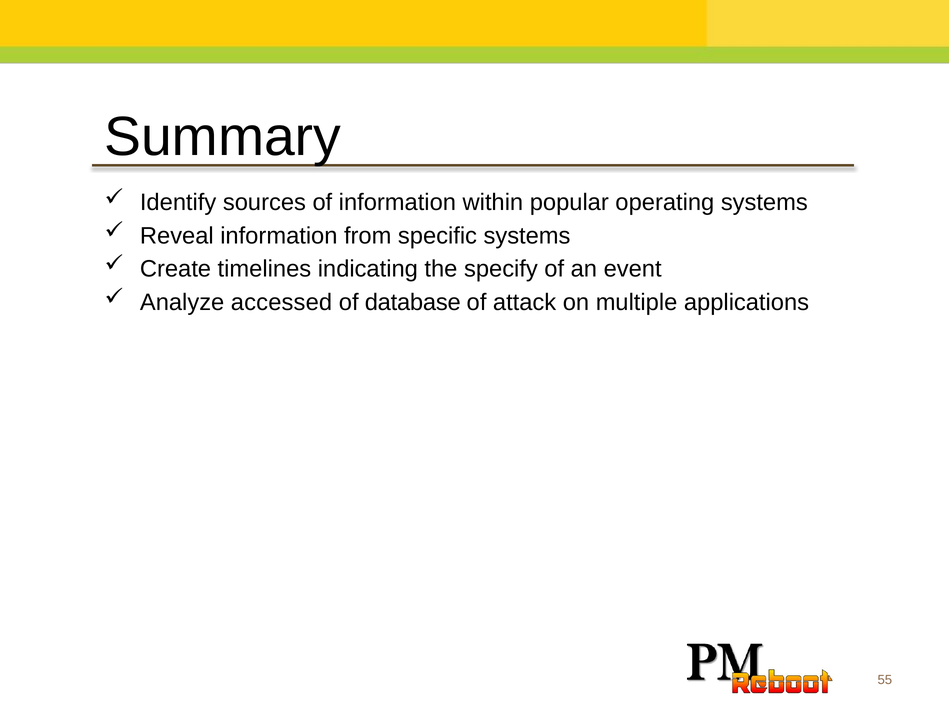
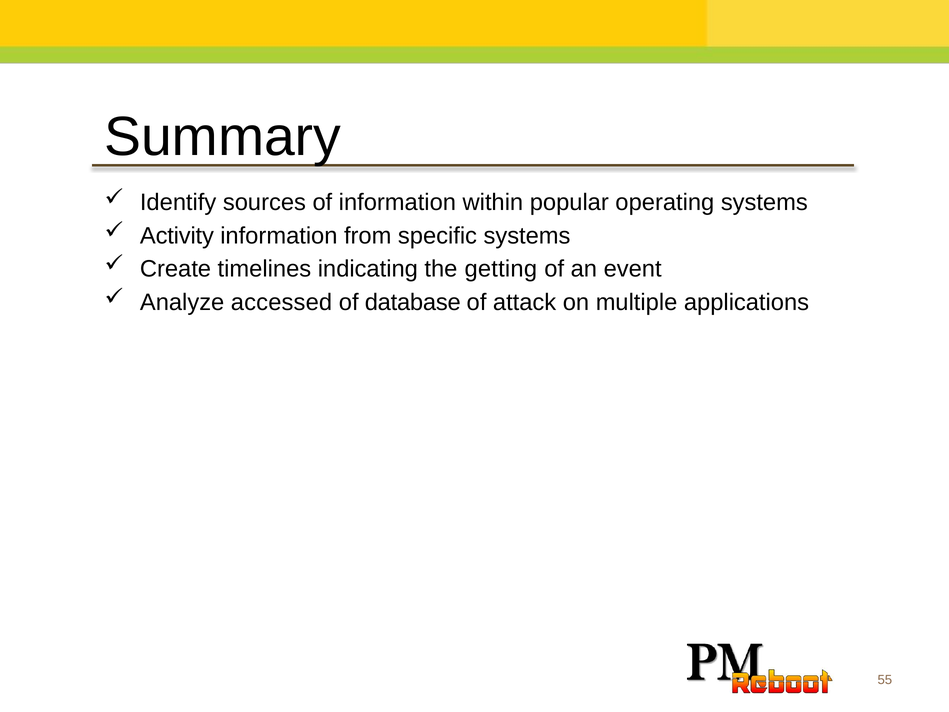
Reveal: Reveal -> Activity
specify: specify -> getting
